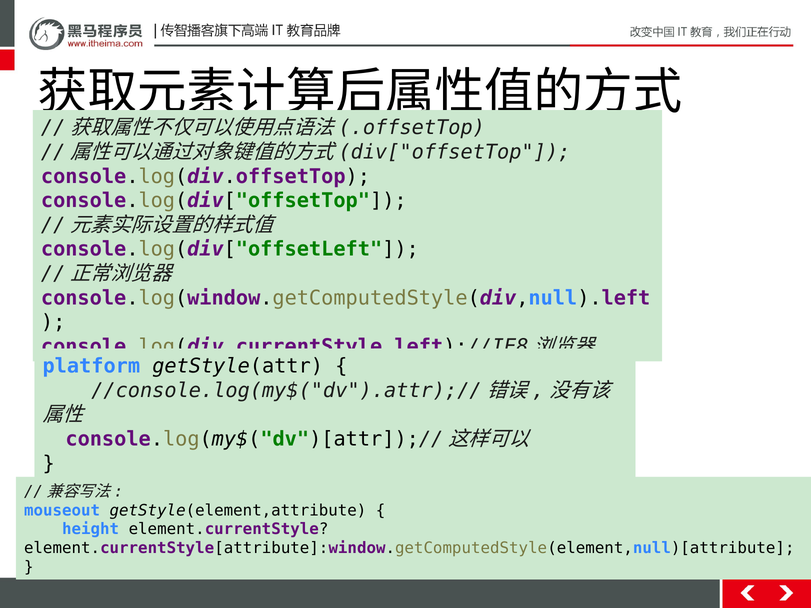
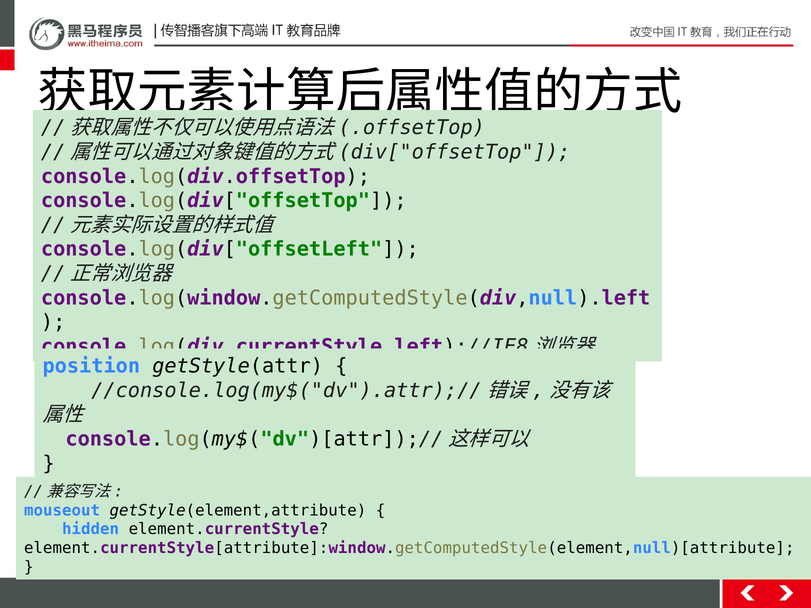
platform: platform -> position
height: height -> hidden
